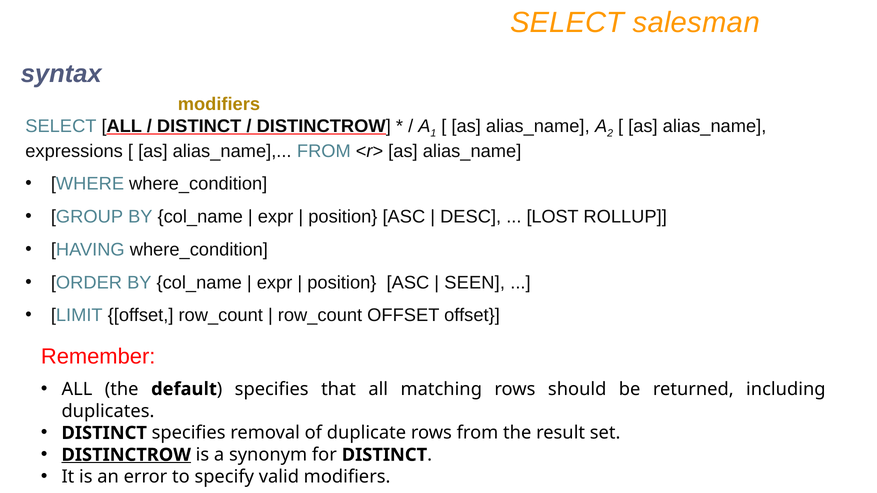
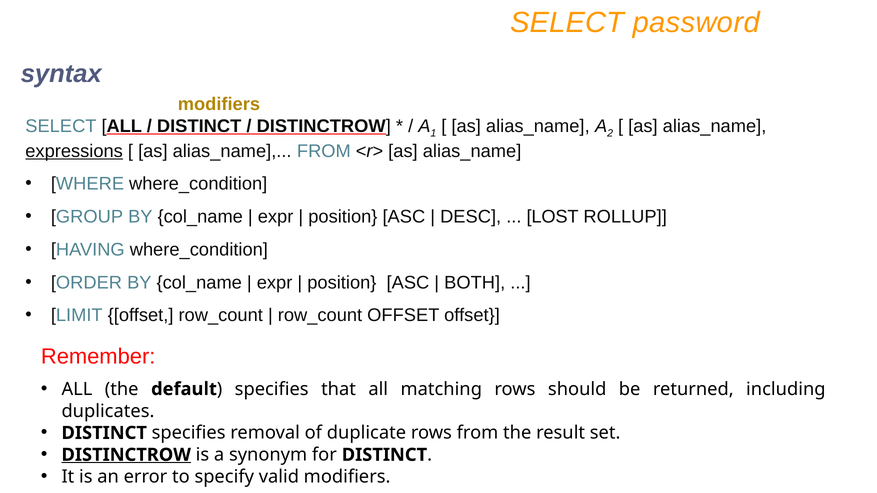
salesman: salesman -> password
expressions underline: none -> present
SEEN: SEEN -> BOTH
